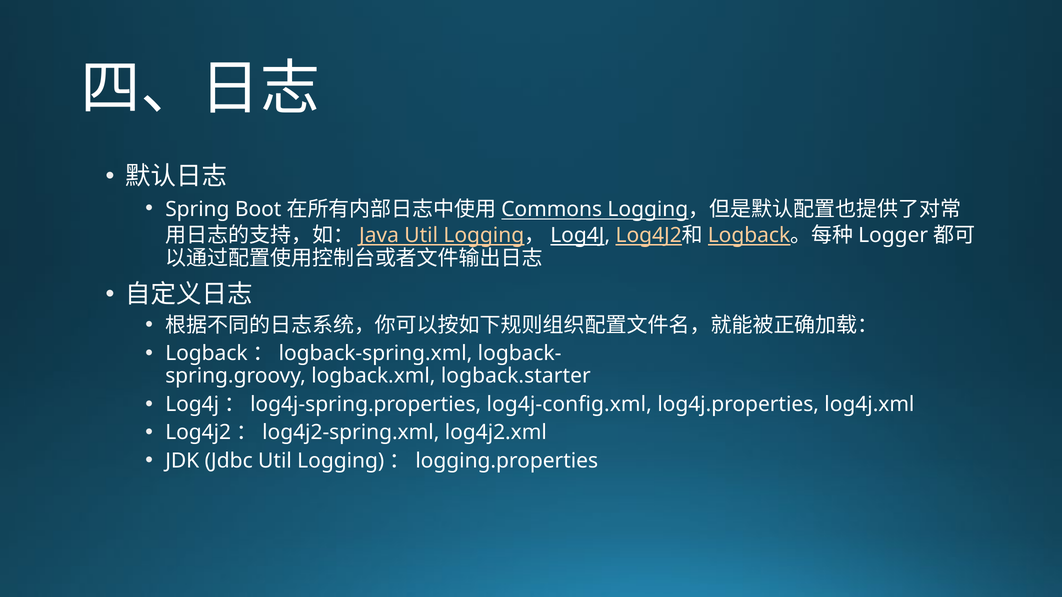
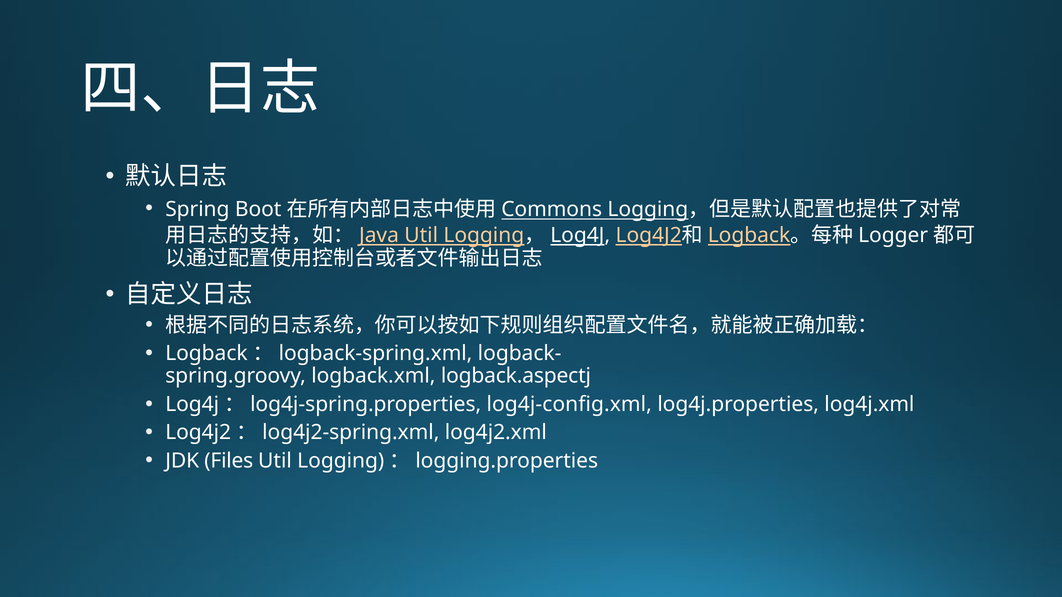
logback.starter: logback.starter -> logback.aspectj
Jdbc: Jdbc -> Files
